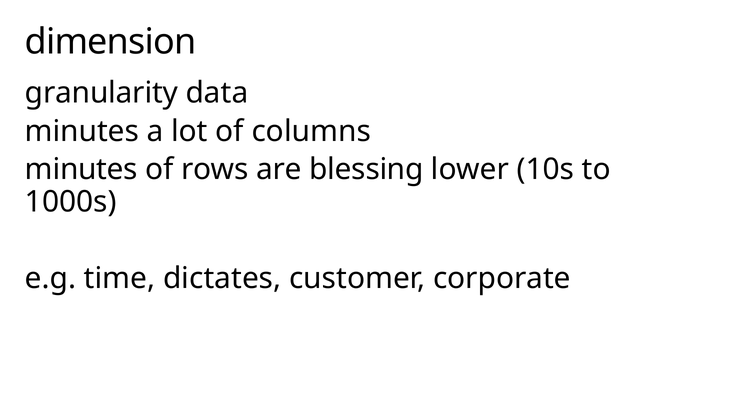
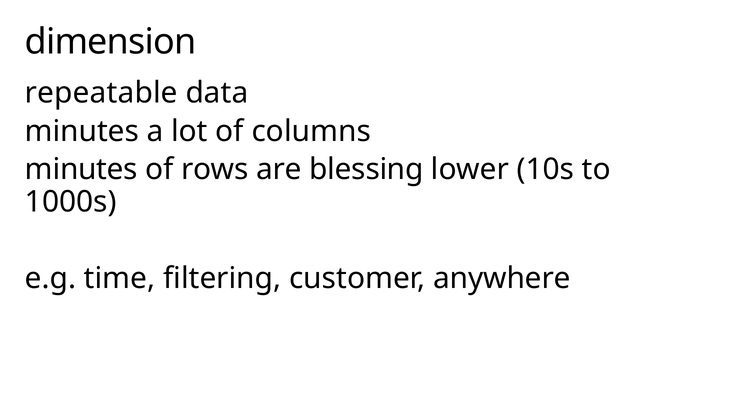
granularity: granularity -> repeatable
dictates: dictates -> filtering
corporate: corporate -> anywhere
